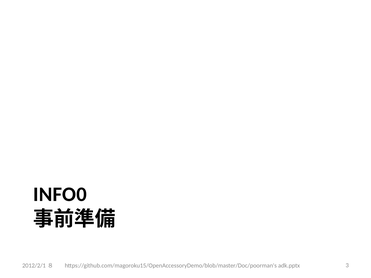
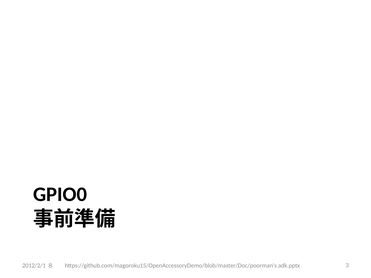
INFO0: INFO0 -> GPIO0
